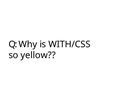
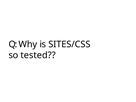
WITH/CSS: WITH/CSS -> SITES/CSS
yellow: yellow -> tested
